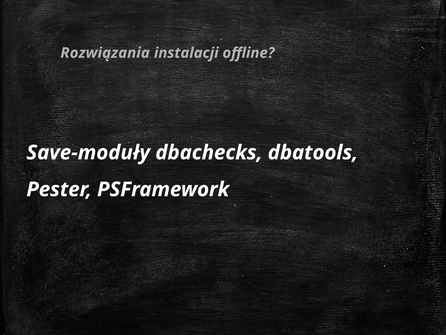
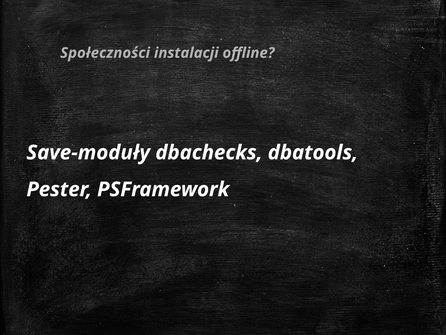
Rozwiązania: Rozwiązania -> Społeczności
